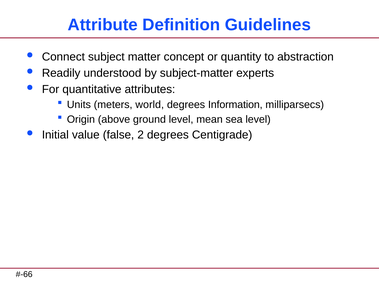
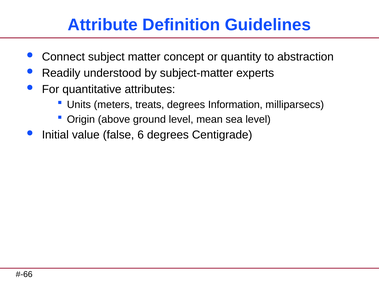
world: world -> treats
2: 2 -> 6
